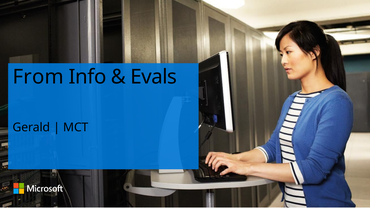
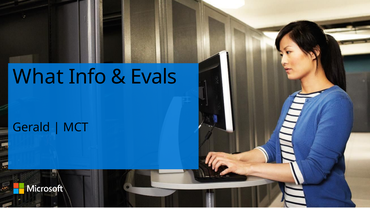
From: From -> What
